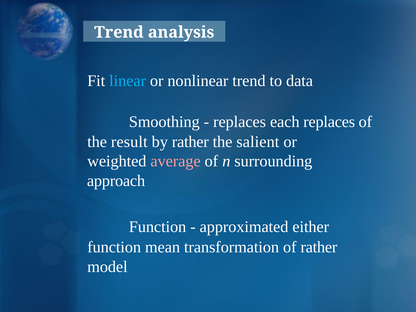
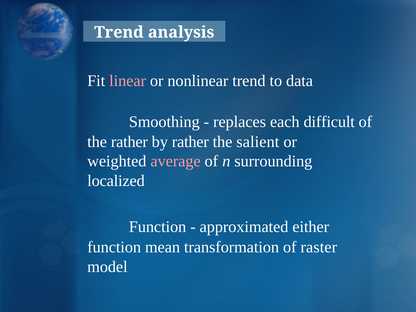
linear colour: light blue -> pink
each replaces: replaces -> difficult
the result: result -> rather
approach: approach -> localized
of rather: rather -> raster
